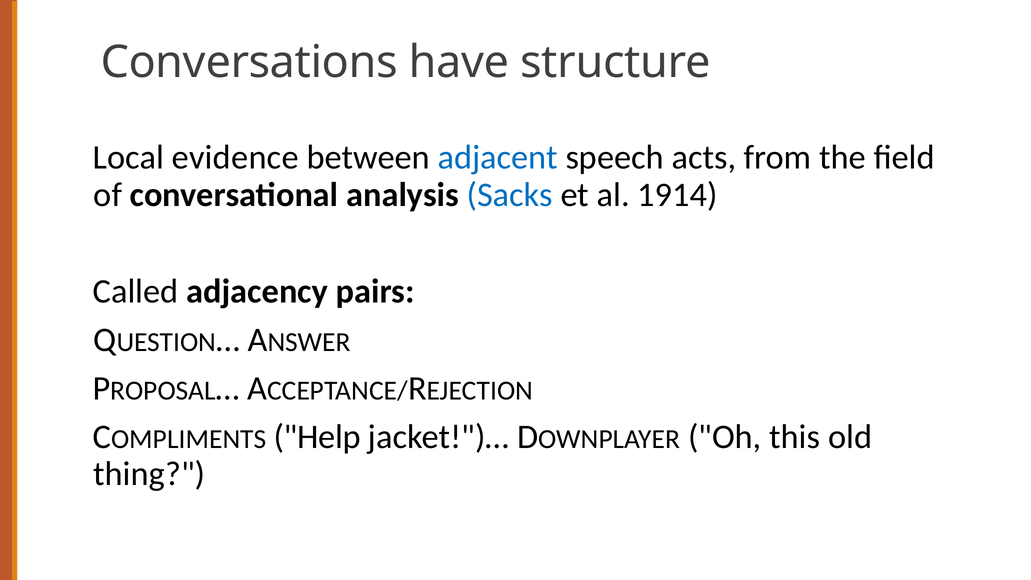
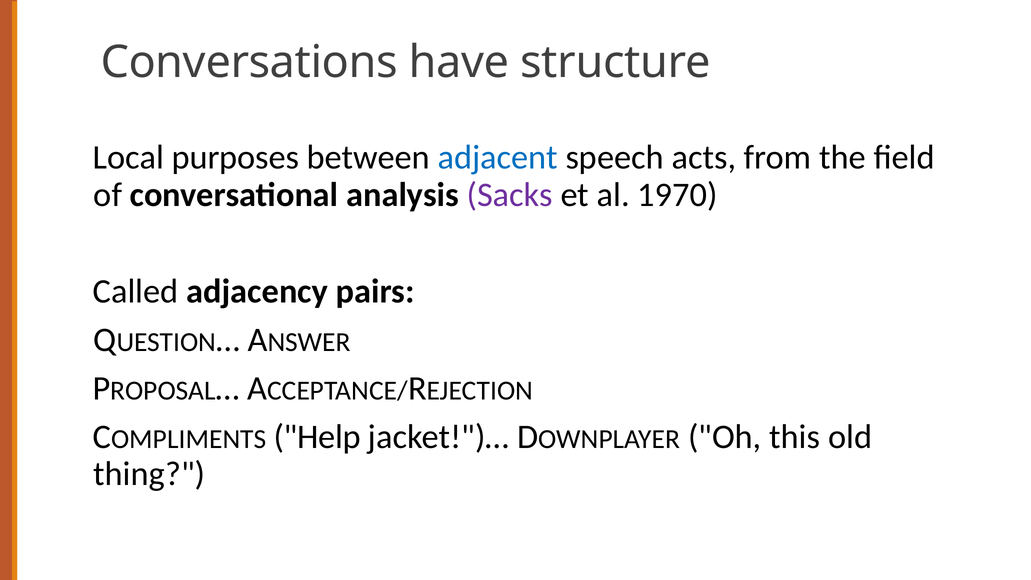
evidence: evidence -> purposes
Sacks colour: blue -> purple
1914: 1914 -> 1970
